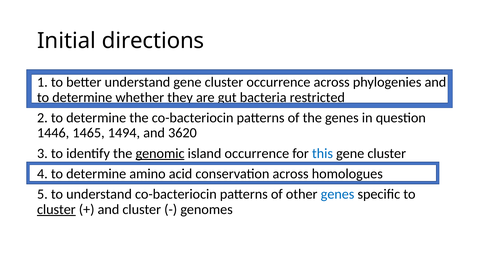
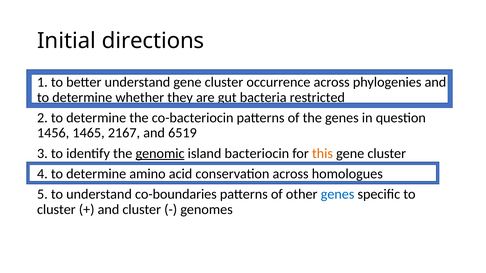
1446: 1446 -> 1456
1494: 1494 -> 2167
3620: 3620 -> 6519
island occurrence: occurrence -> bacteriocin
this colour: blue -> orange
understand co-bacteriocin: co-bacteriocin -> co-boundaries
cluster at (56, 210) underline: present -> none
